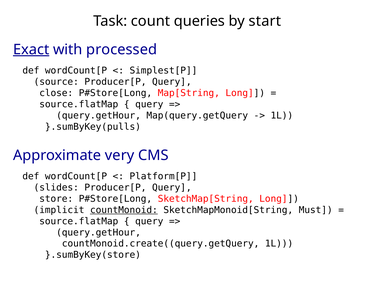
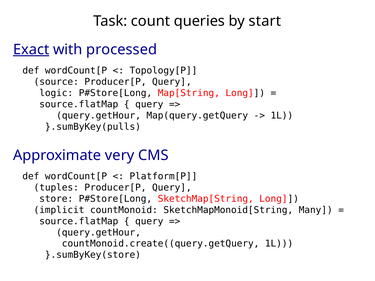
Simplest[P: Simplest[P -> Topology[P
close: close -> logic
slides: slides -> tuples
countMonoid underline: present -> none
Must: Must -> Many
